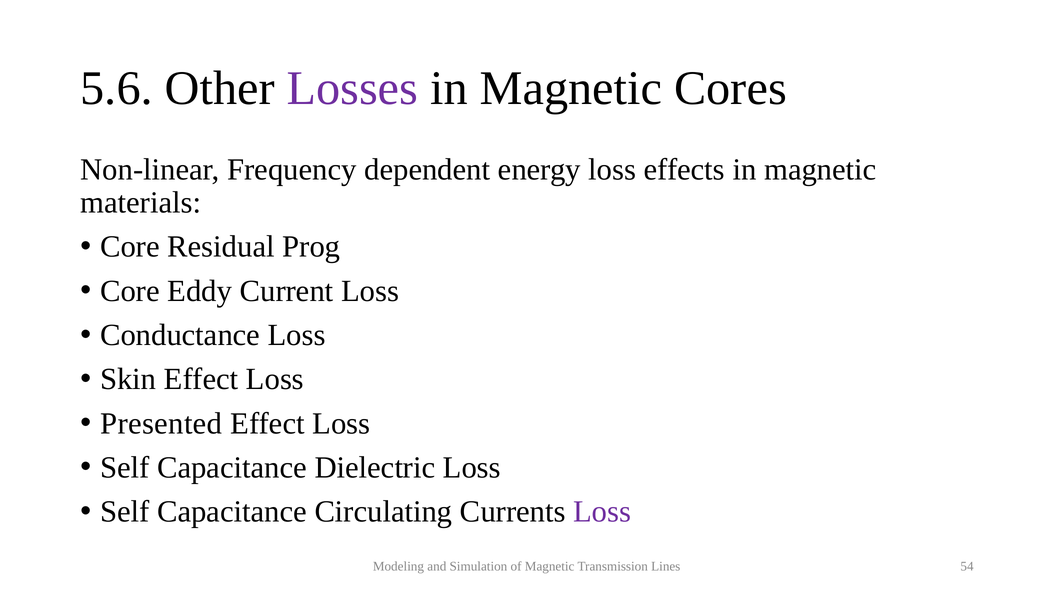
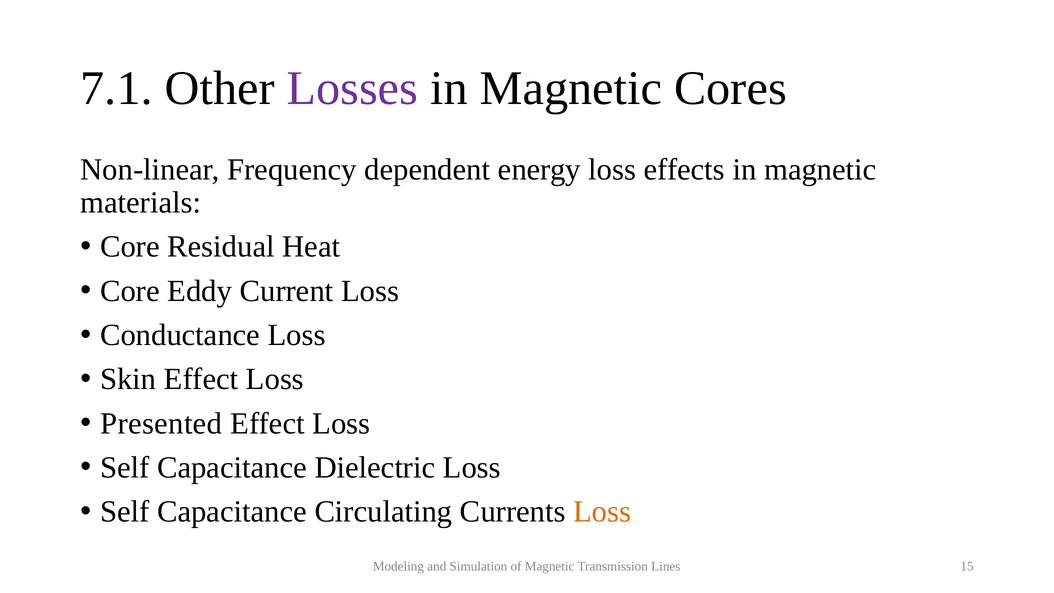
5.6: 5.6 -> 7.1
Prog: Prog -> Heat
Loss at (602, 512) colour: purple -> orange
54: 54 -> 15
